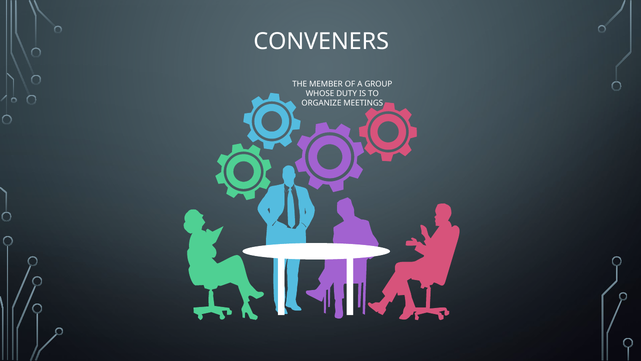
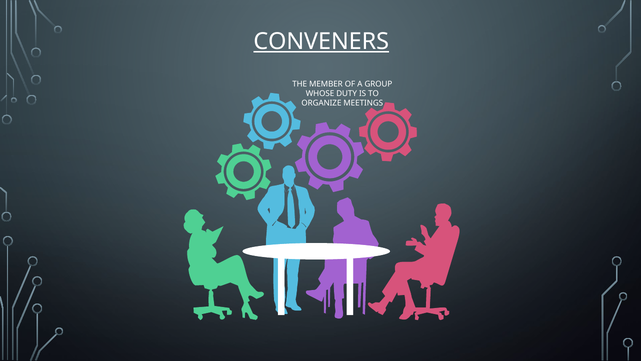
CONVENERS underline: none -> present
